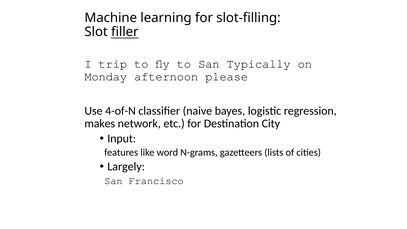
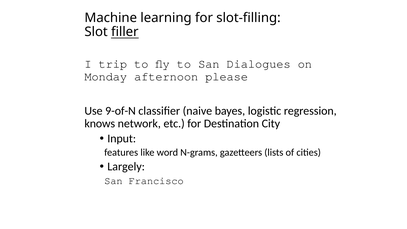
Typically: Typically -> Dialogues
4-of-N: 4-of-N -> 9-of-N
makes: makes -> knows
